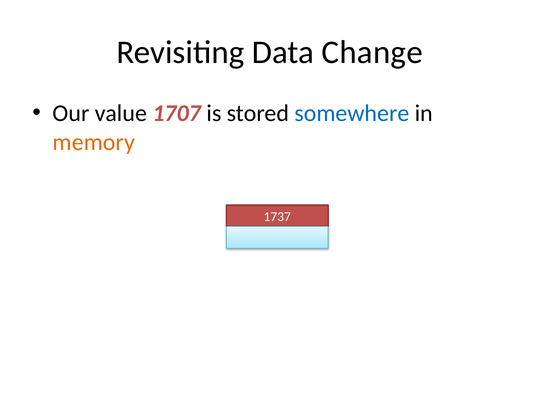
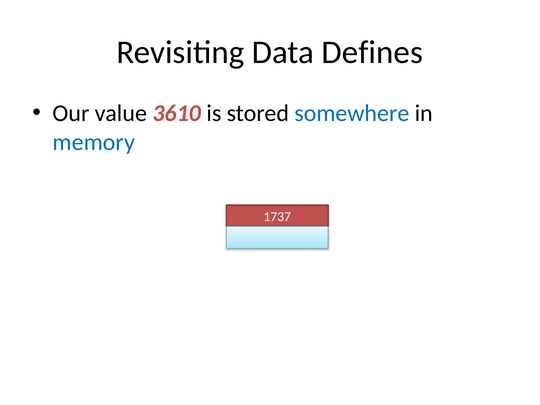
Change: Change -> Defines
1707: 1707 -> 3610
memory colour: orange -> blue
